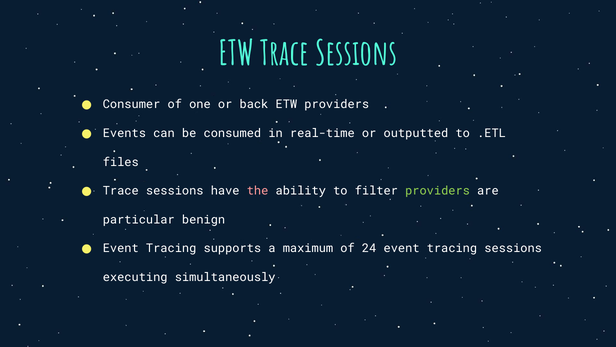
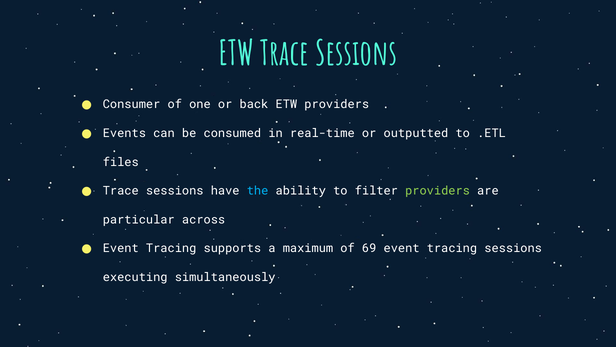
the colour: pink -> light blue
benign: benign -> across
24: 24 -> 69
